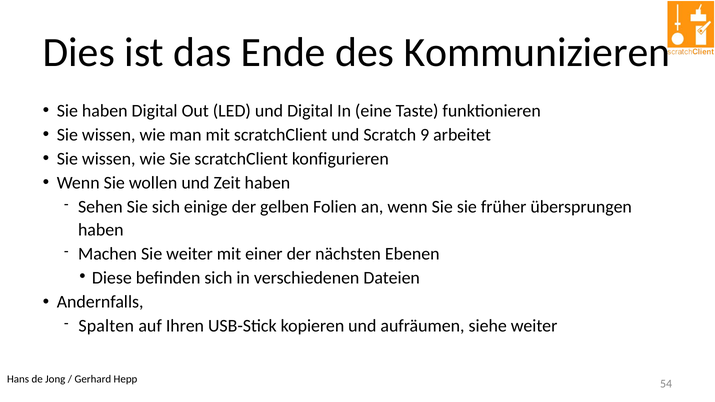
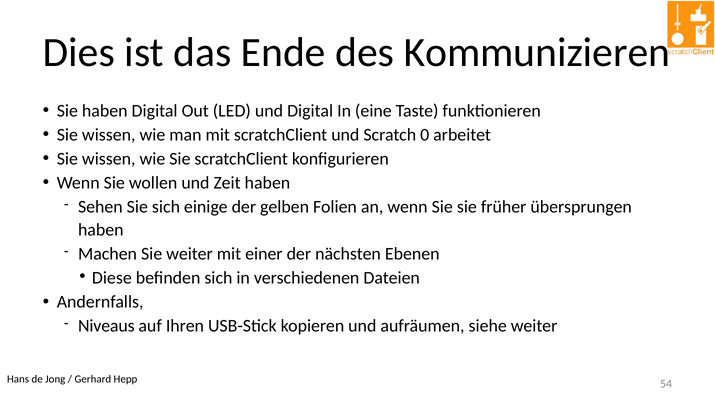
9: 9 -> 0
Spalten: Spalten -> Niveaus
